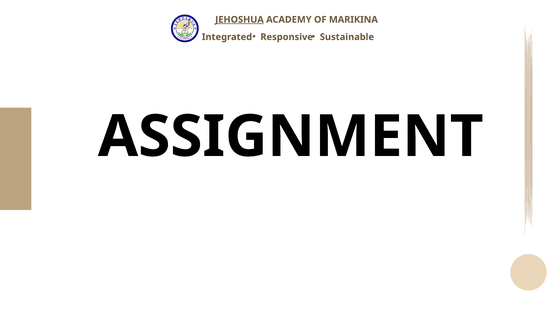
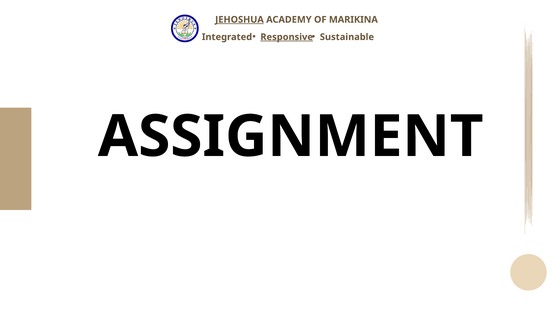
Responsive underline: none -> present
